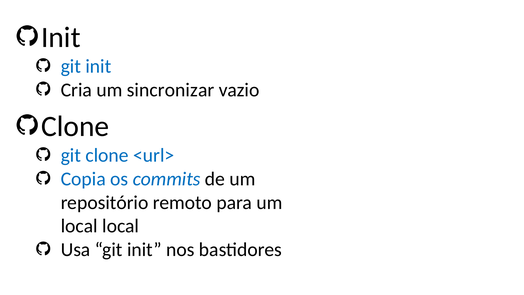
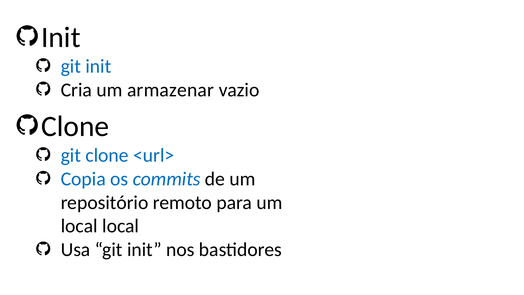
sincronizar: sincronizar -> armazenar
